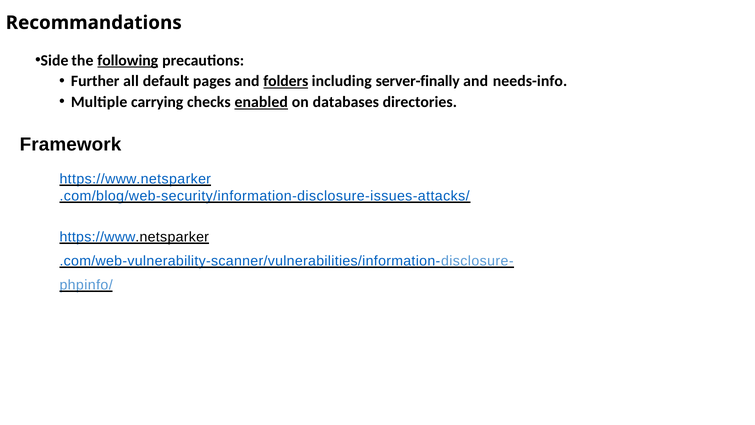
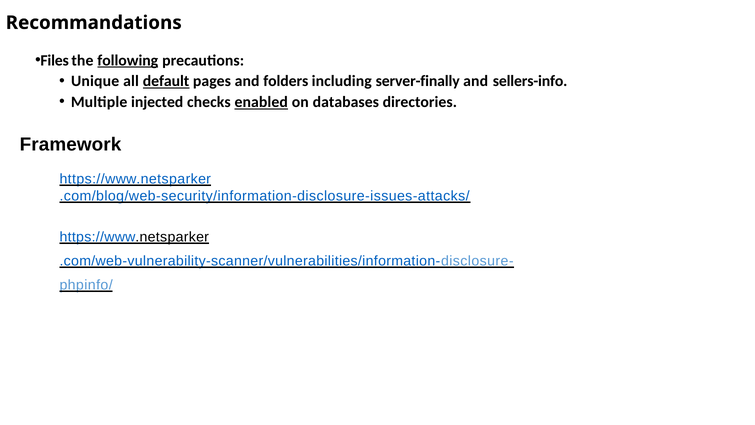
Side: Side -> Files
Further: Further -> Unique
default underline: none -> present
folders underline: present -> none
needs-info: needs-info -> sellers-info
carrying: carrying -> injected
